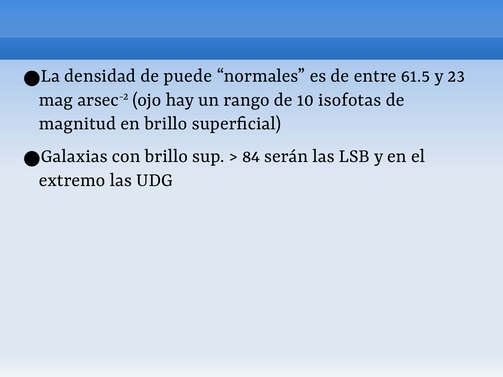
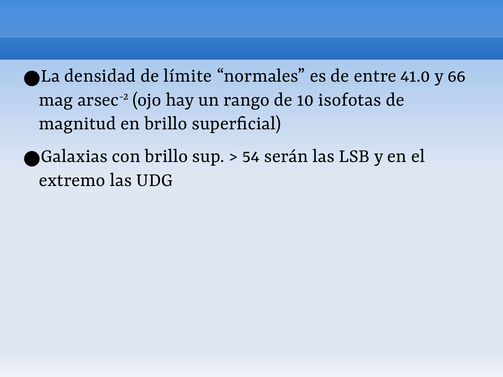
puede: puede -> límite
61.5: 61.5 -> 41.0
23: 23 -> 66
84: 84 -> 54
